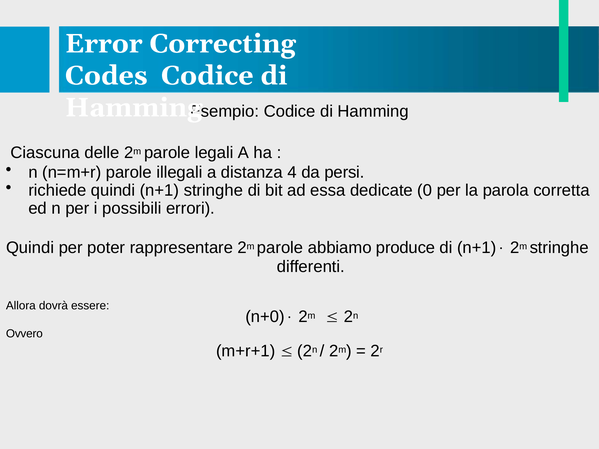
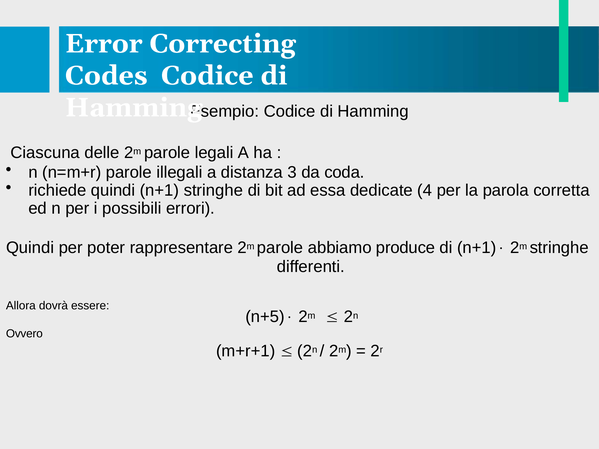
4: 4 -> 3
persi: persi -> coda
0: 0 -> 4
n+0: n+0 -> n+5
